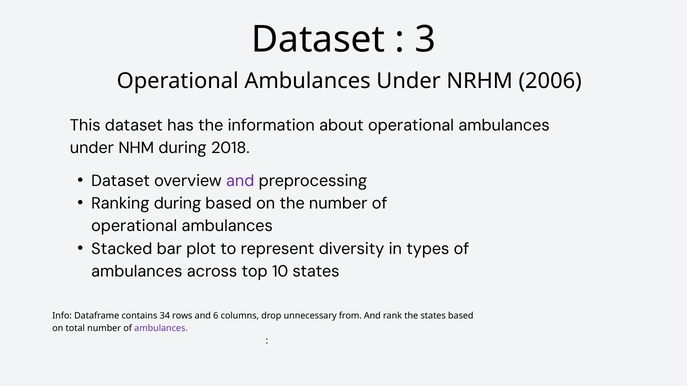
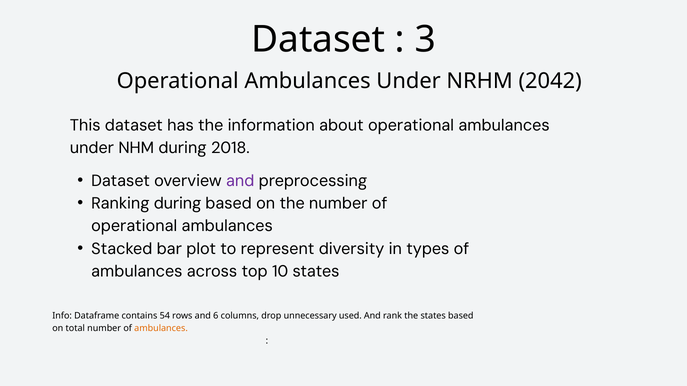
2006: 2006 -> 2042
34: 34 -> 54
from: from -> used
ambulances at (161, 329) colour: purple -> orange
